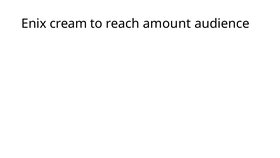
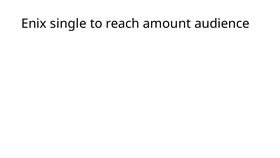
cream: cream -> single
